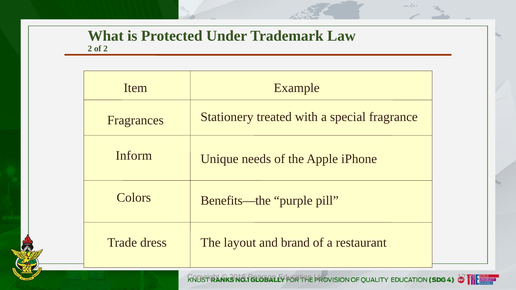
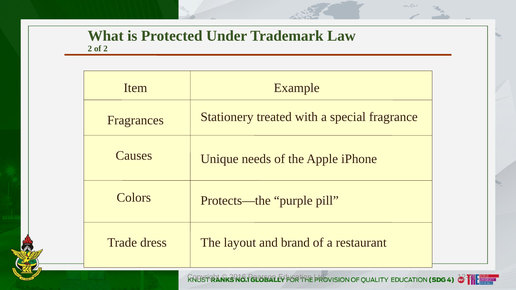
Inform: Inform -> Causes
Benefits—the: Benefits—the -> Protects—the
